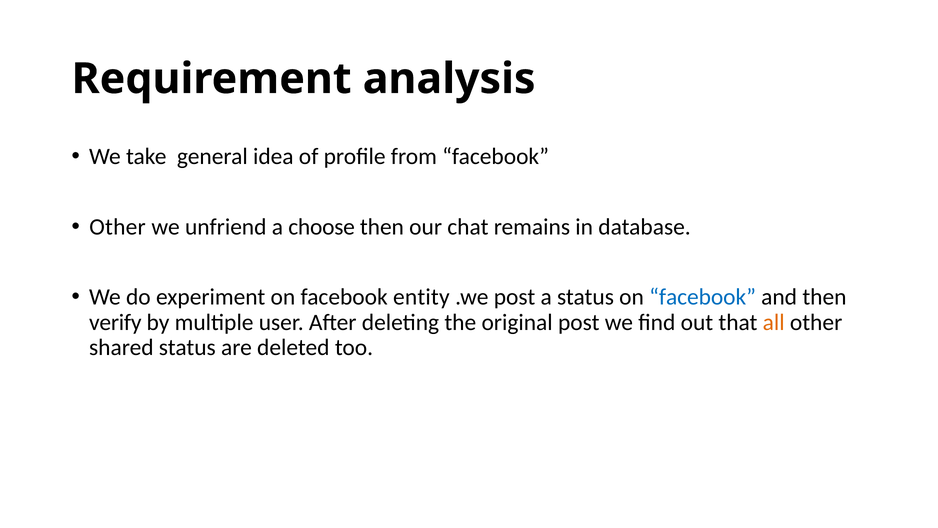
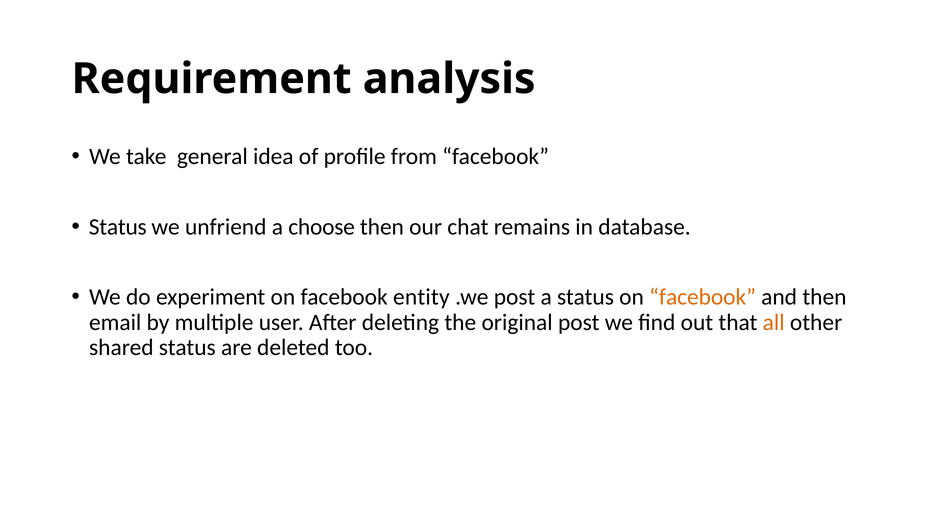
Other at (118, 227): Other -> Status
facebook at (703, 297) colour: blue -> orange
verify: verify -> email
